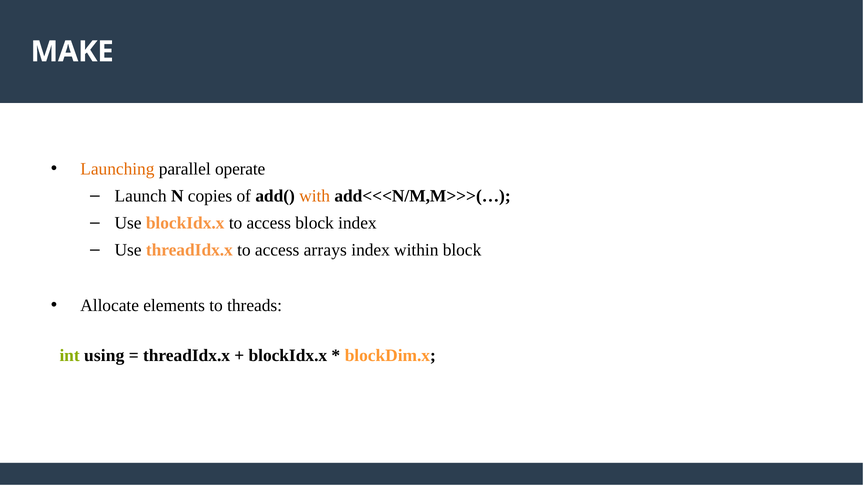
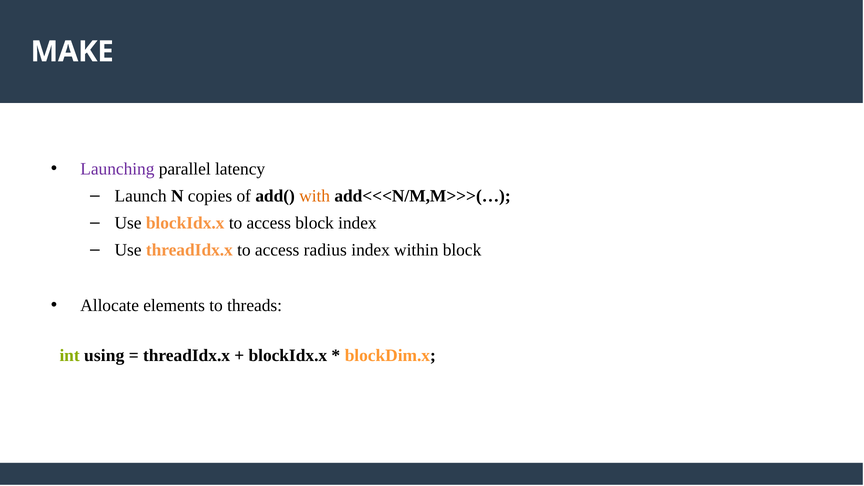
Launching colour: orange -> purple
operate: operate -> latency
arrays: arrays -> radius
